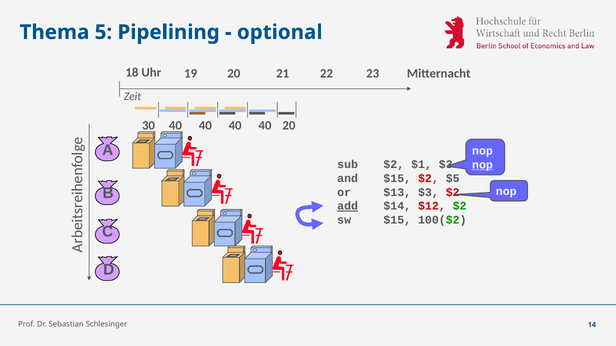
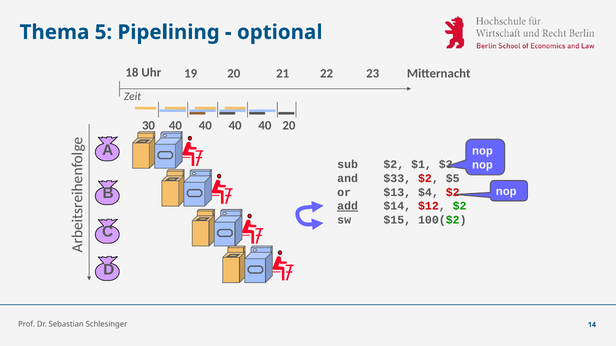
nop at (483, 165) underline: present -> none
and $15: $15 -> $33
$13 $3: $3 -> $4
